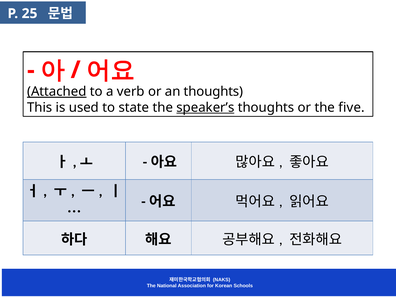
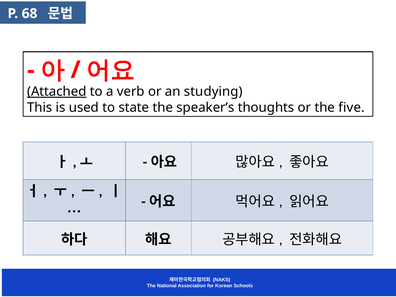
25: 25 -> 68
an thoughts: thoughts -> studying
speaker’s underline: present -> none
